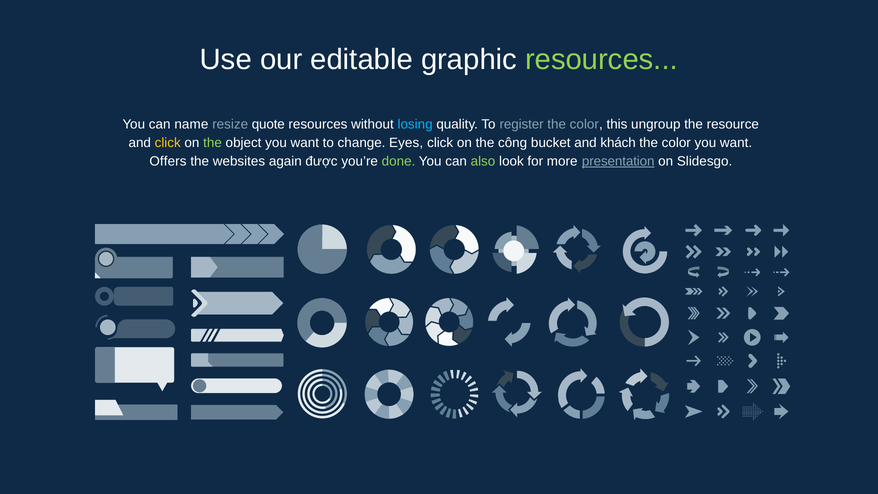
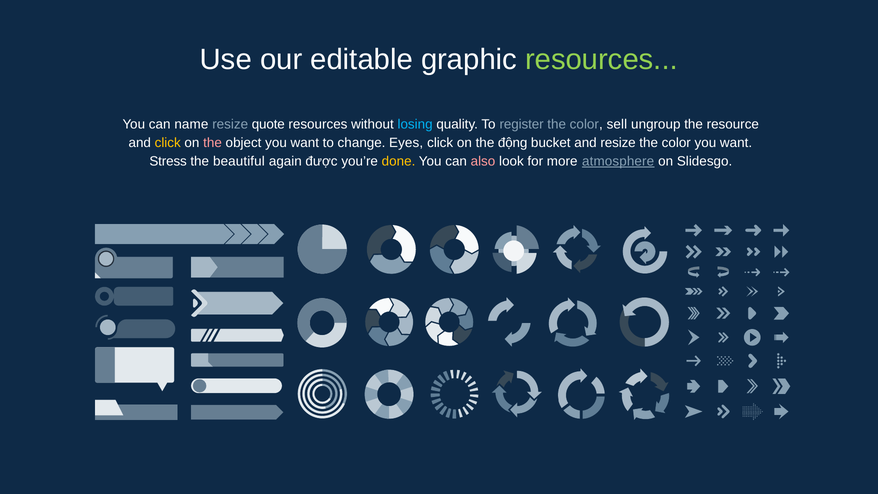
this: this -> sell
the at (213, 143) colour: light green -> pink
công: công -> động
and khách: khách -> resize
Offers: Offers -> Stress
websites: websites -> beautiful
done colour: light green -> yellow
also colour: light green -> pink
presentation: presentation -> atmosphere
